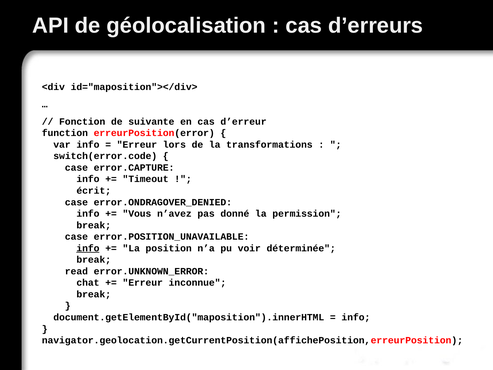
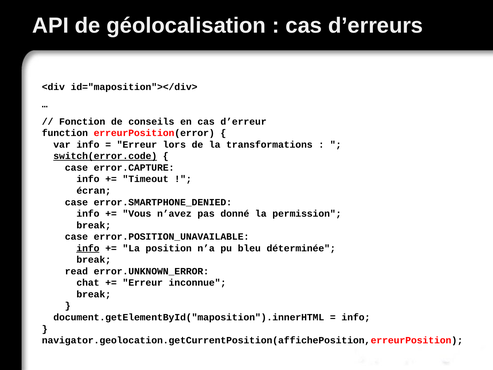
suivante: suivante -> conseils
switch(error.code underline: none -> present
écrit: écrit -> écran
error.ONDRAGOVER_DENIED: error.ONDRAGOVER_DENIED -> error.SMARTPHONE_DENIED
voir: voir -> bleu
